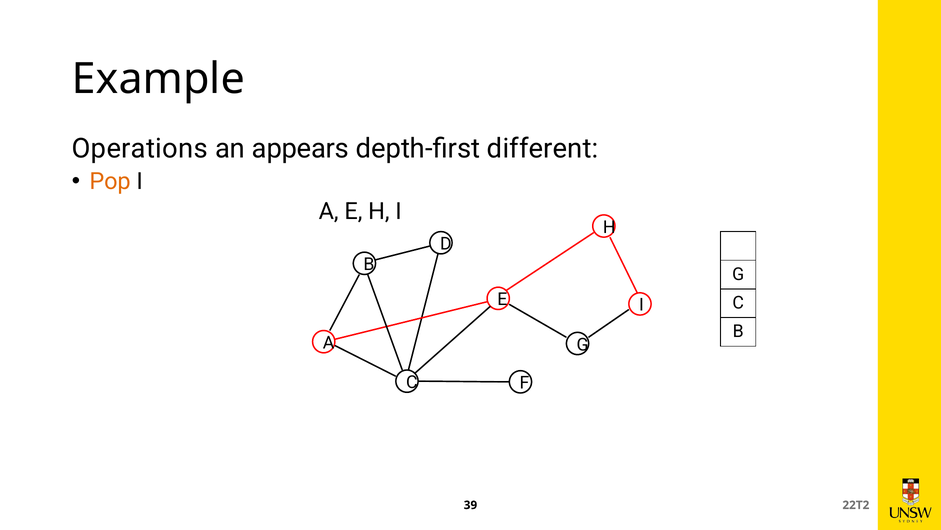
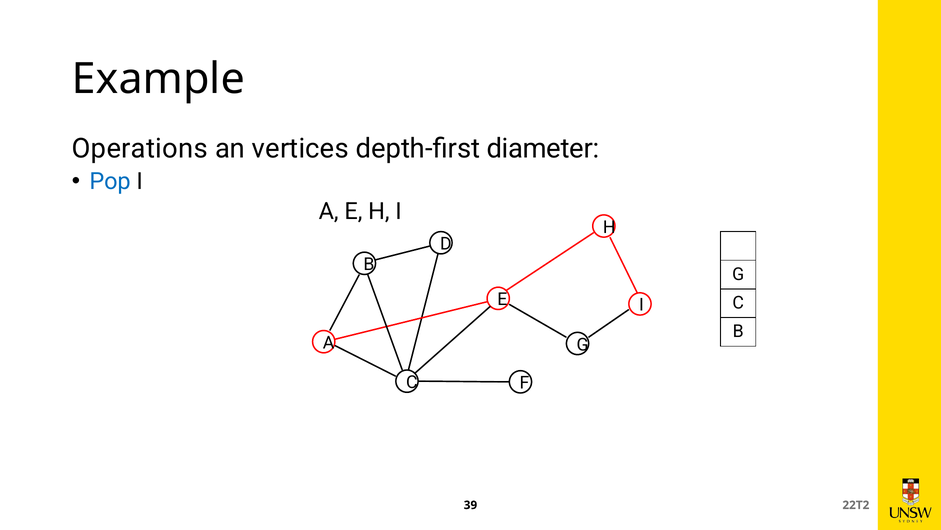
appears: appears -> vertices
different: different -> diameter
Pop colour: orange -> blue
